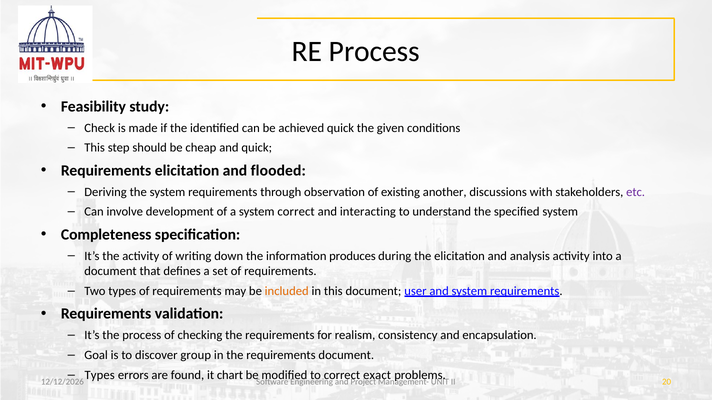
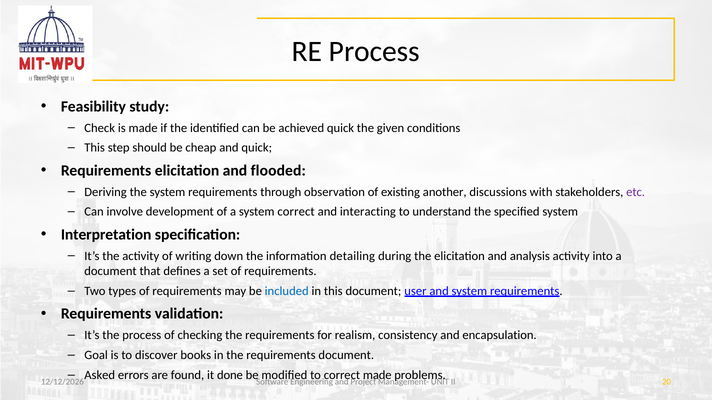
Completeness: Completeness -> Interpretation
produces: produces -> detailing
included colour: orange -> blue
group: group -> books
Types at (100, 375): Types -> Asked
chart: chart -> done
exact at (377, 375): exact -> made
